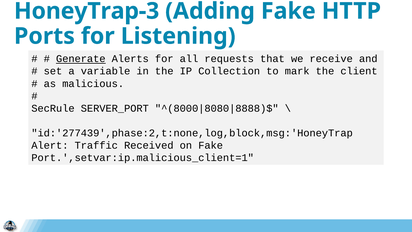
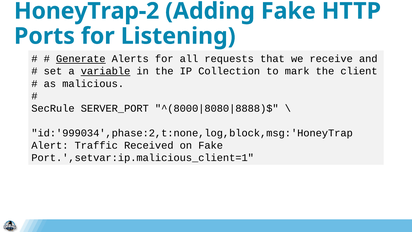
HoneyTrap-3: HoneyTrap-3 -> HoneyTrap-2
variable underline: none -> present
id:'277439',phase:2,t:none,log,block,msg:'HoneyTrap: id:'277439',phase:2,t:none,log,block,msg:'HoneyTrap -> id:'999034',phase:2,t:none,log,block,msg:'HoneyTrap
